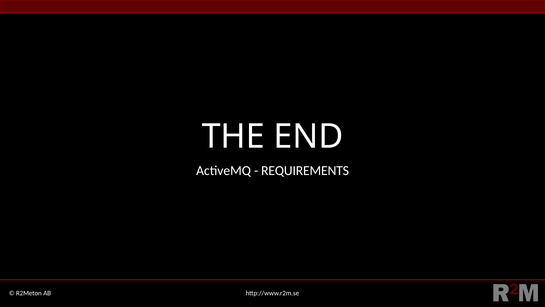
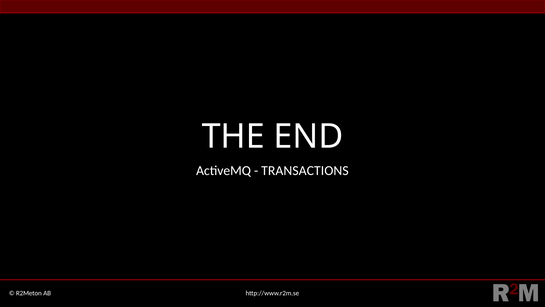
REQUIREMENTS: REQUIREMENTS -> TRANSACTIONS
